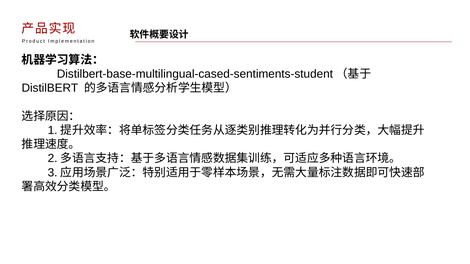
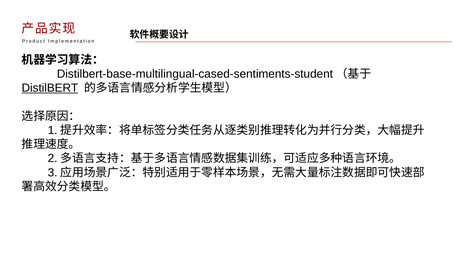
DistilBERT underline: none -> present
